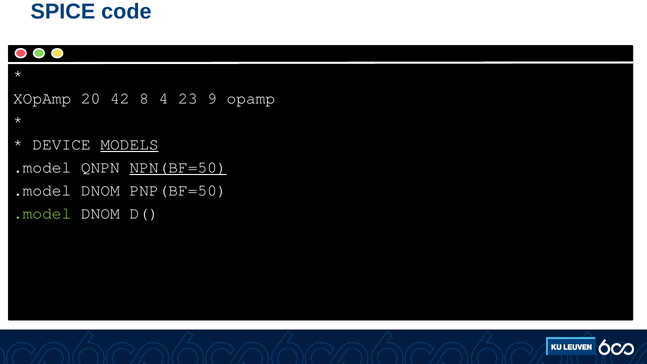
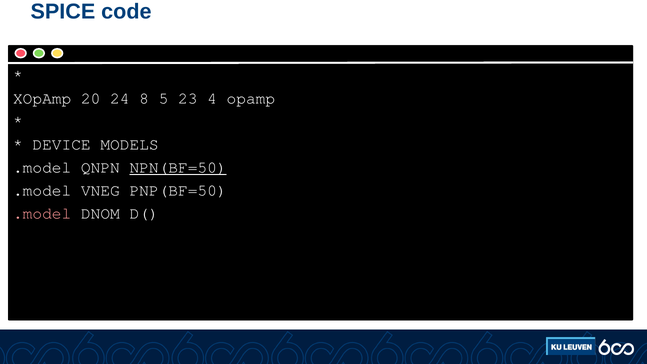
42: 42 -> 24
4: 4 -> 5
9: 9 -> 4
MODELS underline: present -> none
DNOM at (100, 190): DNOM -> VNEG
.model at (42, 213) colour: light green -> pink
